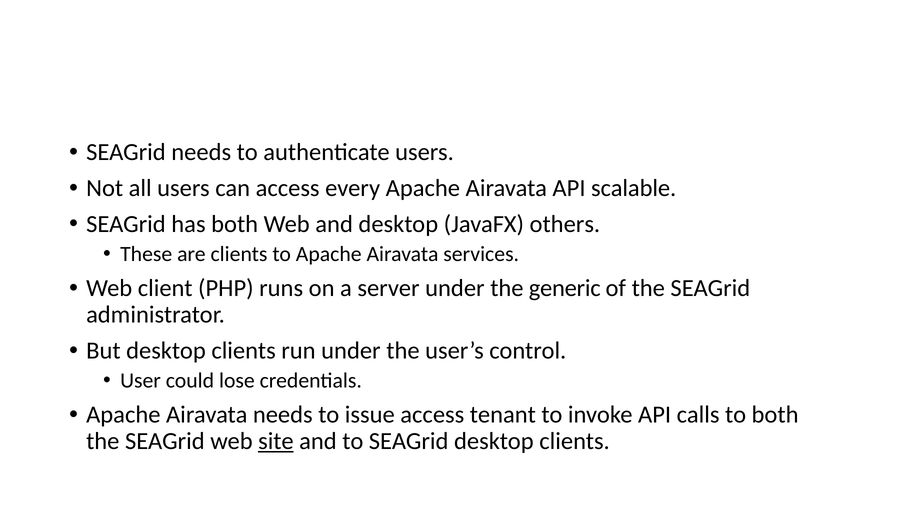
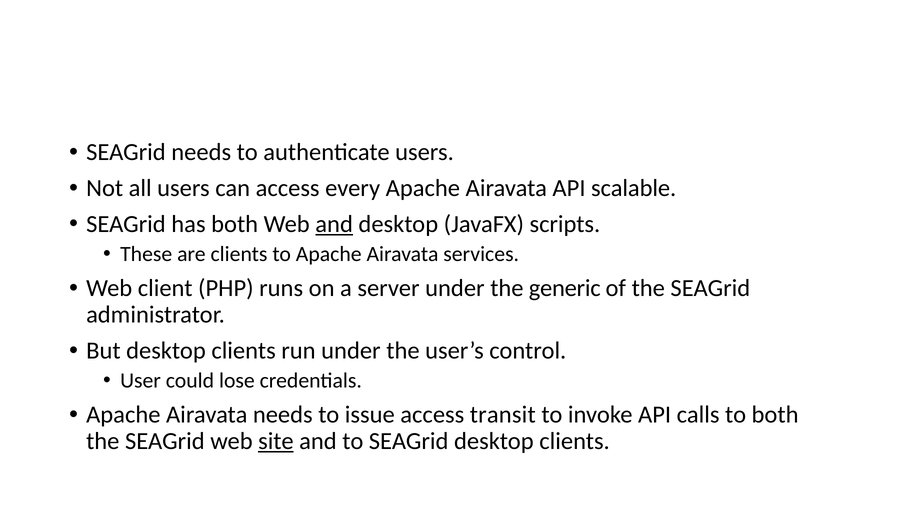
and at (334, 224) underline: none -> present
others: others -> scripts
tenant: tenant -> transit
